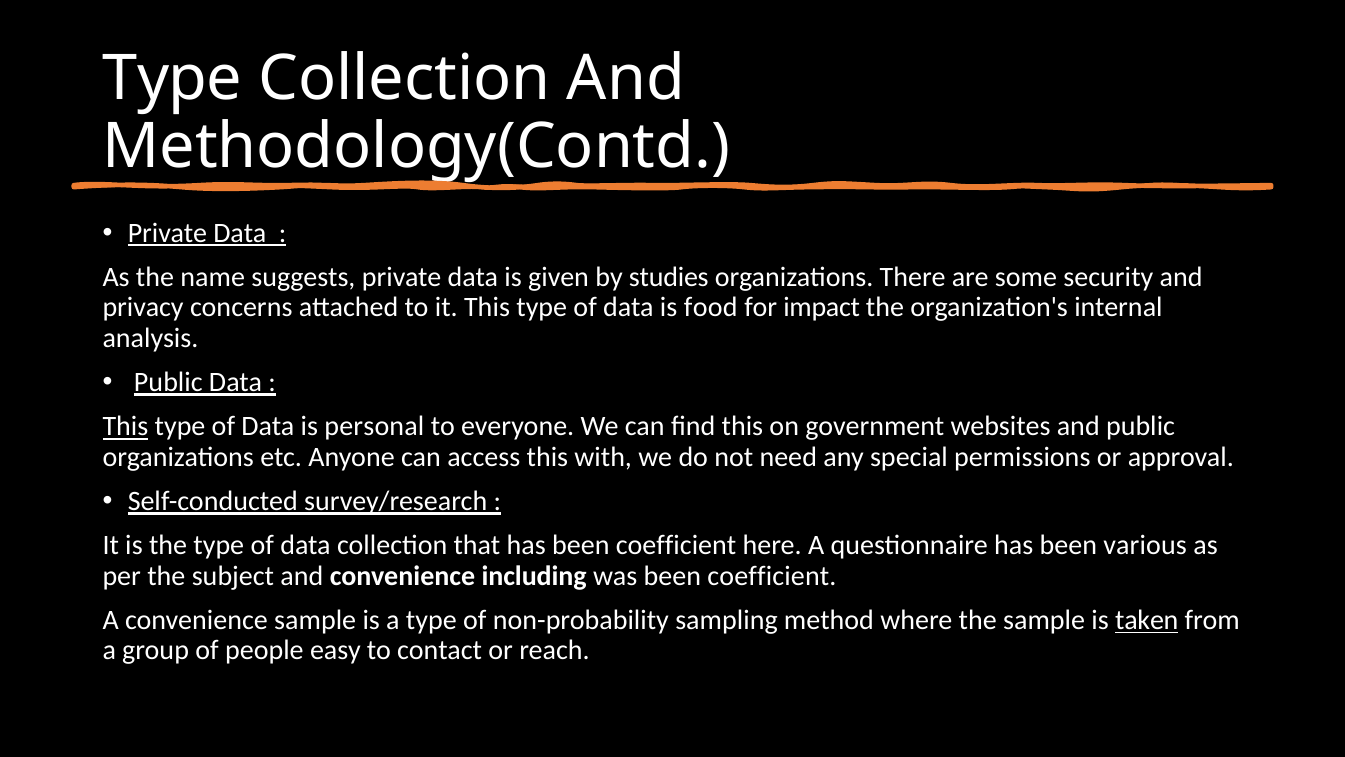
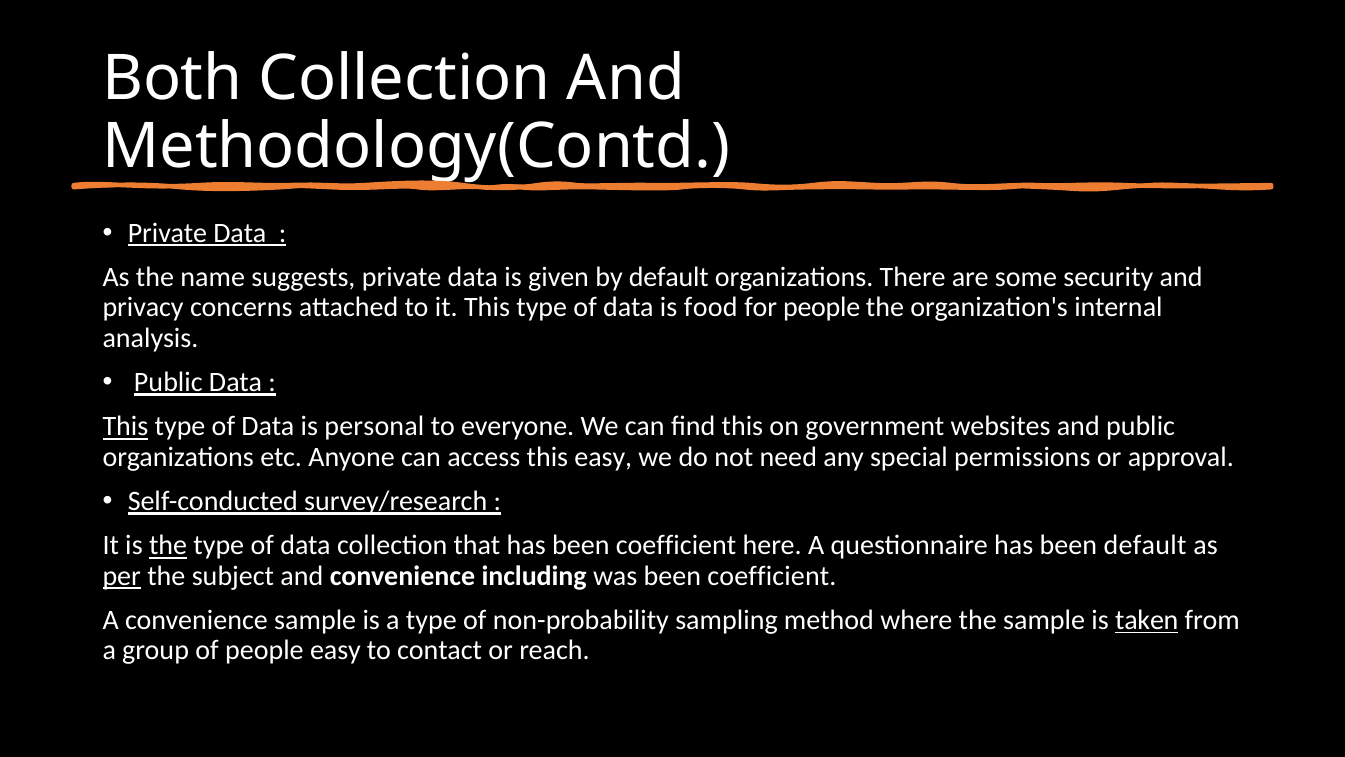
Type at (172, 79): Type -> Both
by studies: studies -> default
for impact: impact -> people
this with: with -> easy
the at (168, 545) underline: none -> present
been various: various -> default
per underline: none -> present
